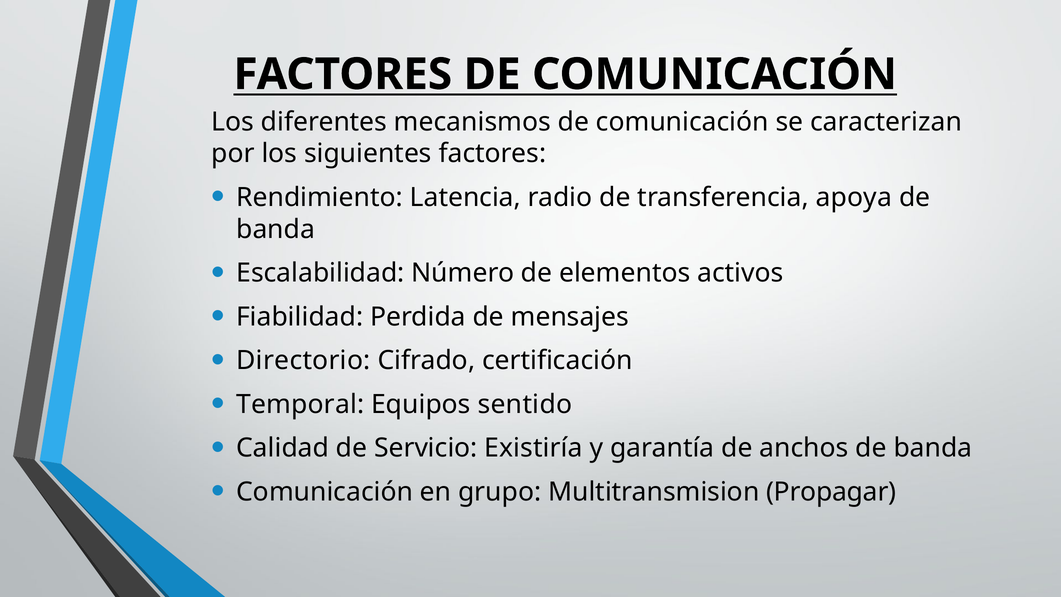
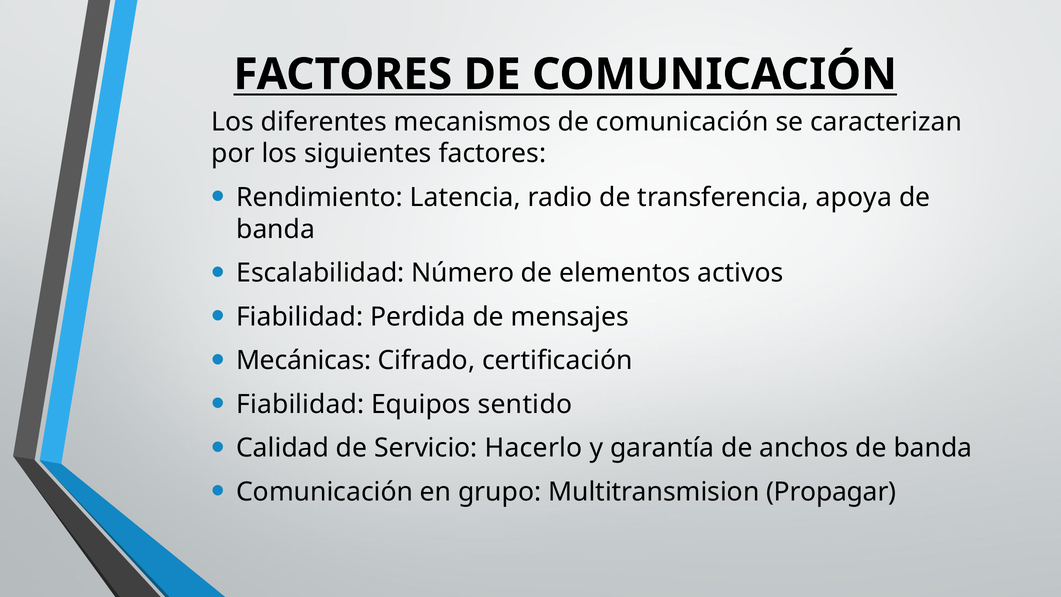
Directorio: Directorio -> Mecánicas
Temporal at (300, 404): Temporal -> Fiabilidad
Existiría: Existiría -> Hacerlo
